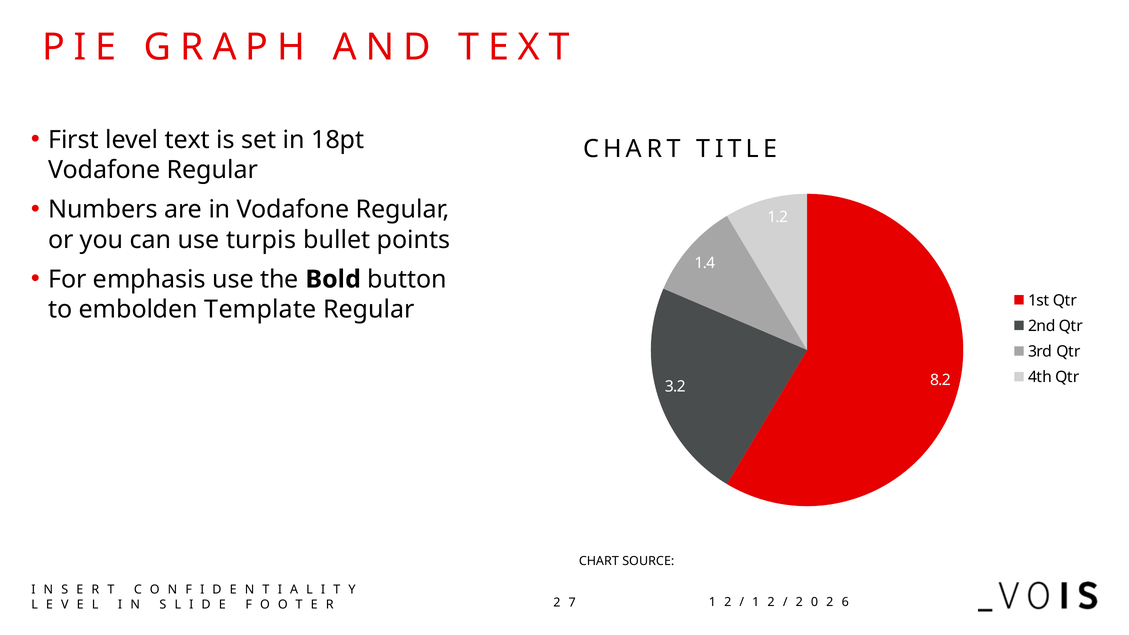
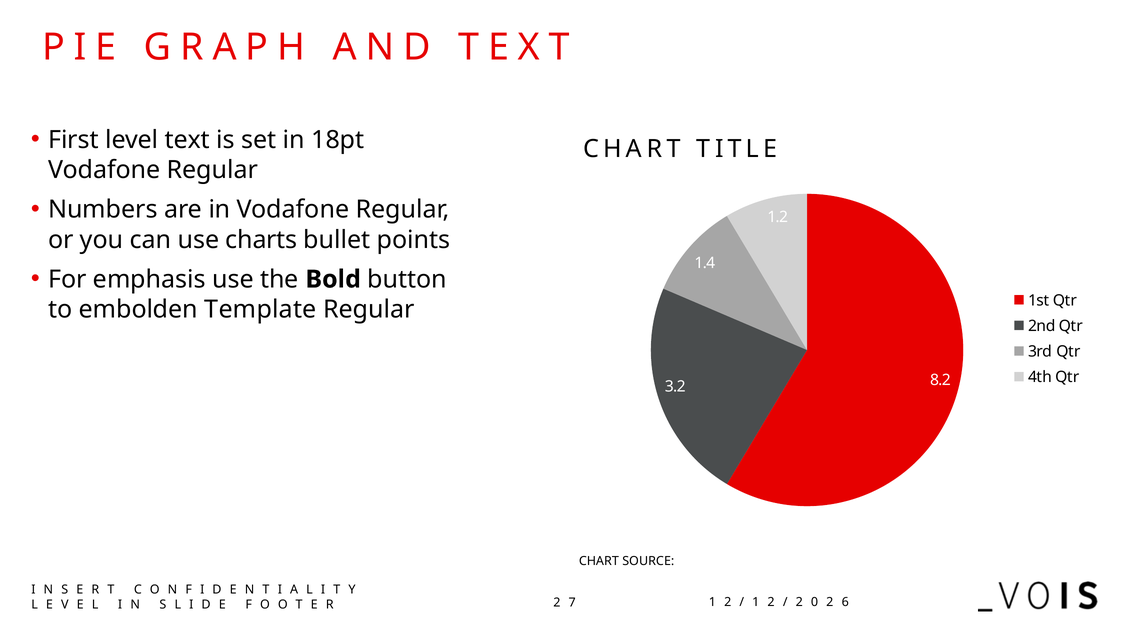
turpis: turpis -> charts
